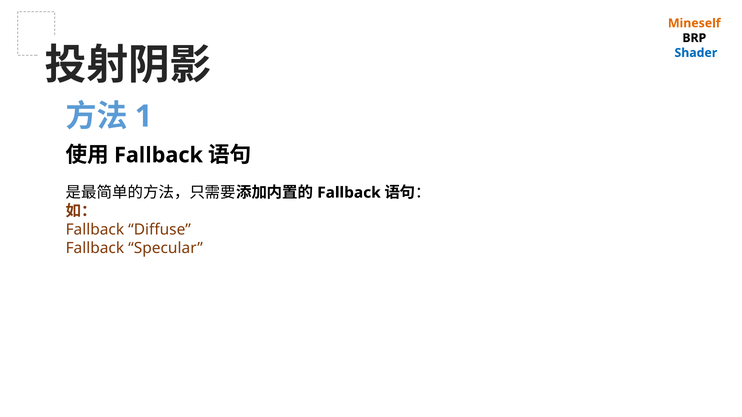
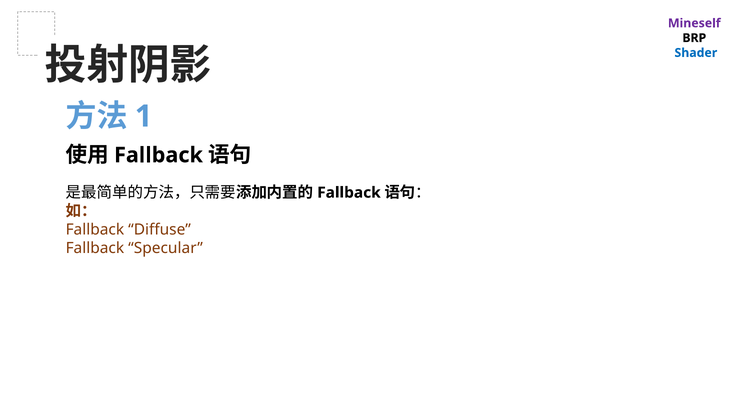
Mineself colour: orange -> purple
